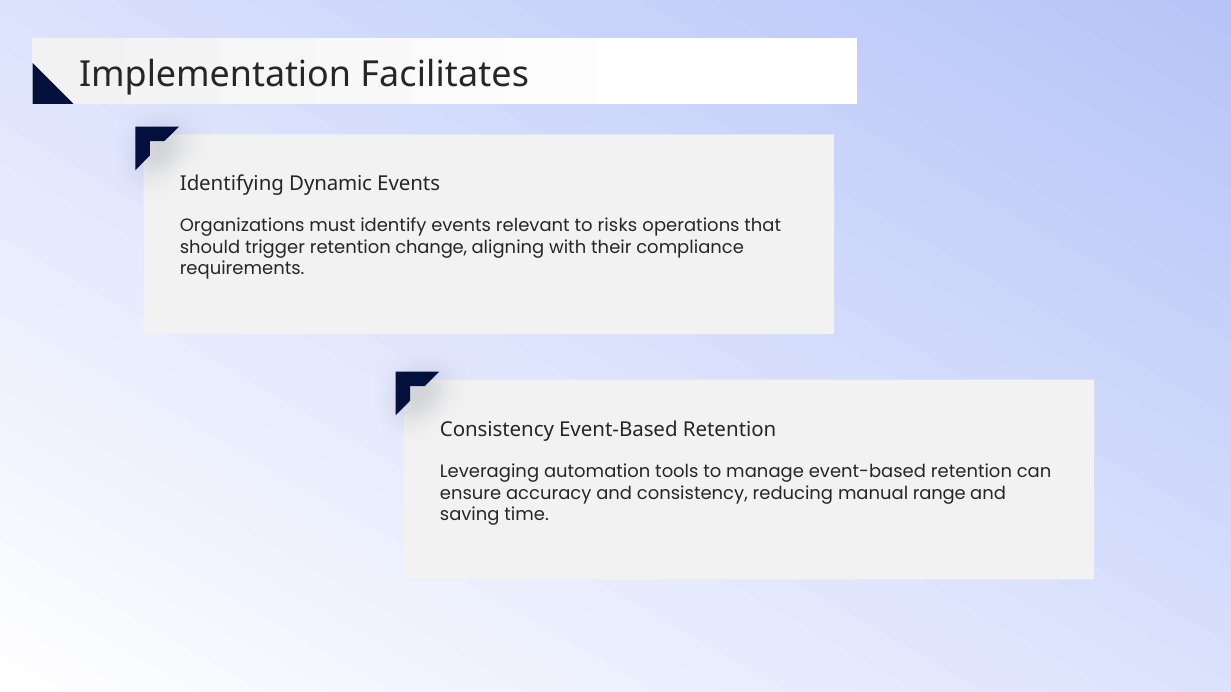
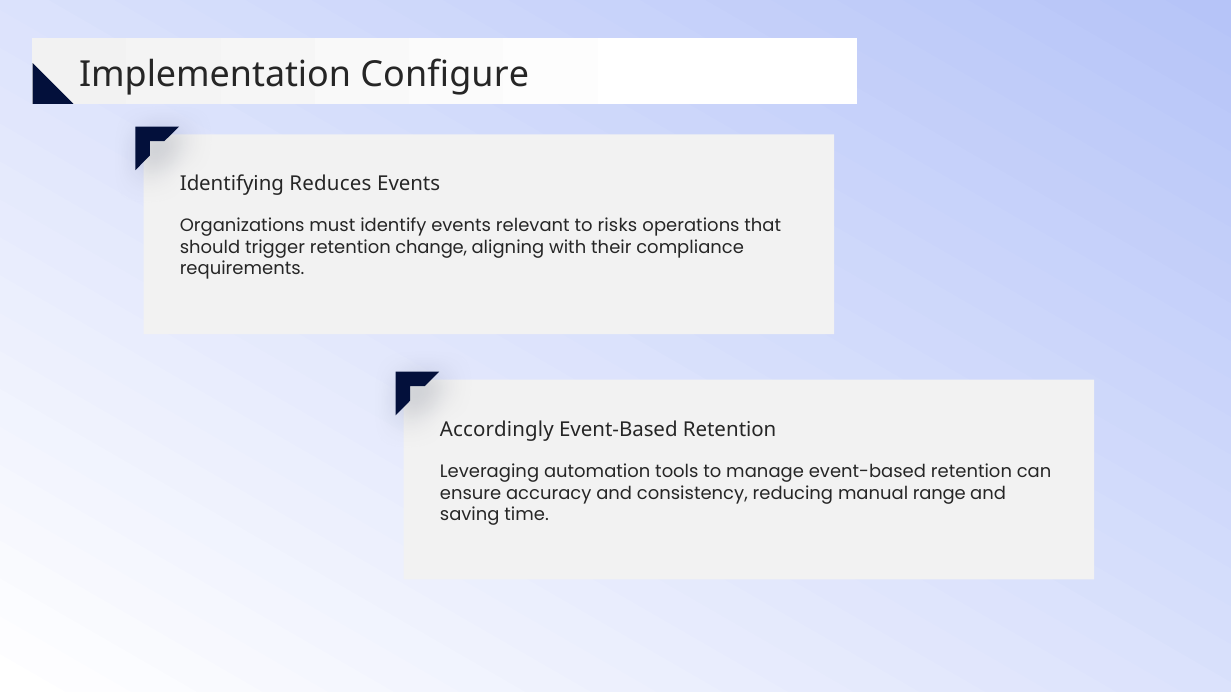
Facilitates: Facilitates -> Configure
Dynamic: Dynamic -> Reduces
Consistency at (497, 430): Consistency -> Accordingly
